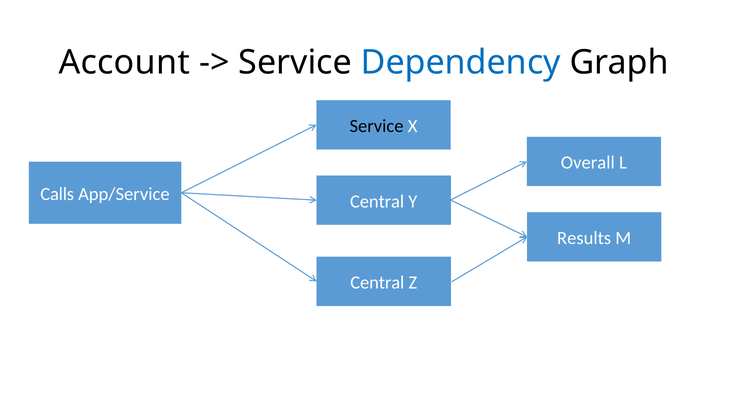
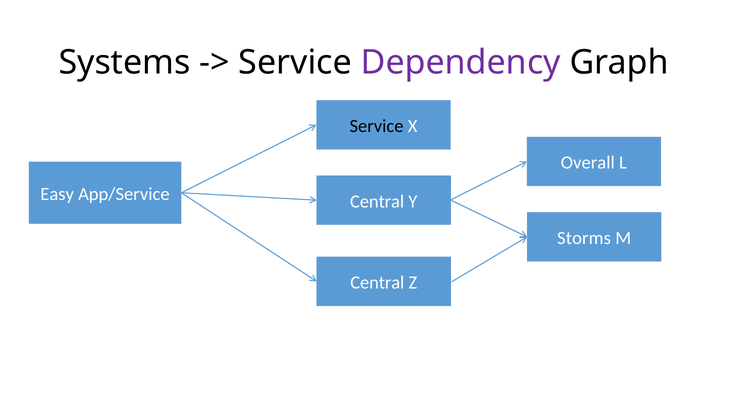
Account: Account -> Systems
Dependency colour: blue -> purple
Calls: Calls -> Easy
Results: Results -> Storms
